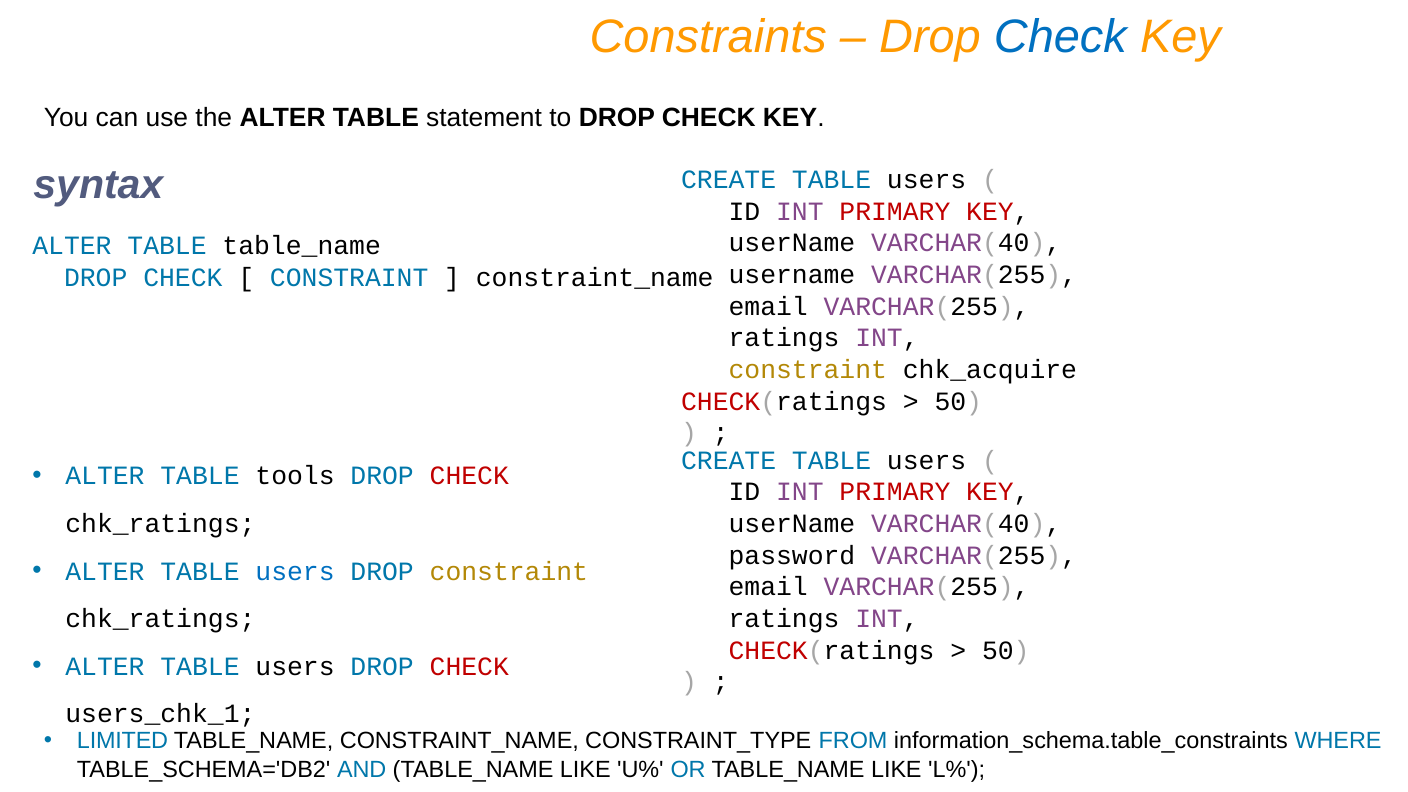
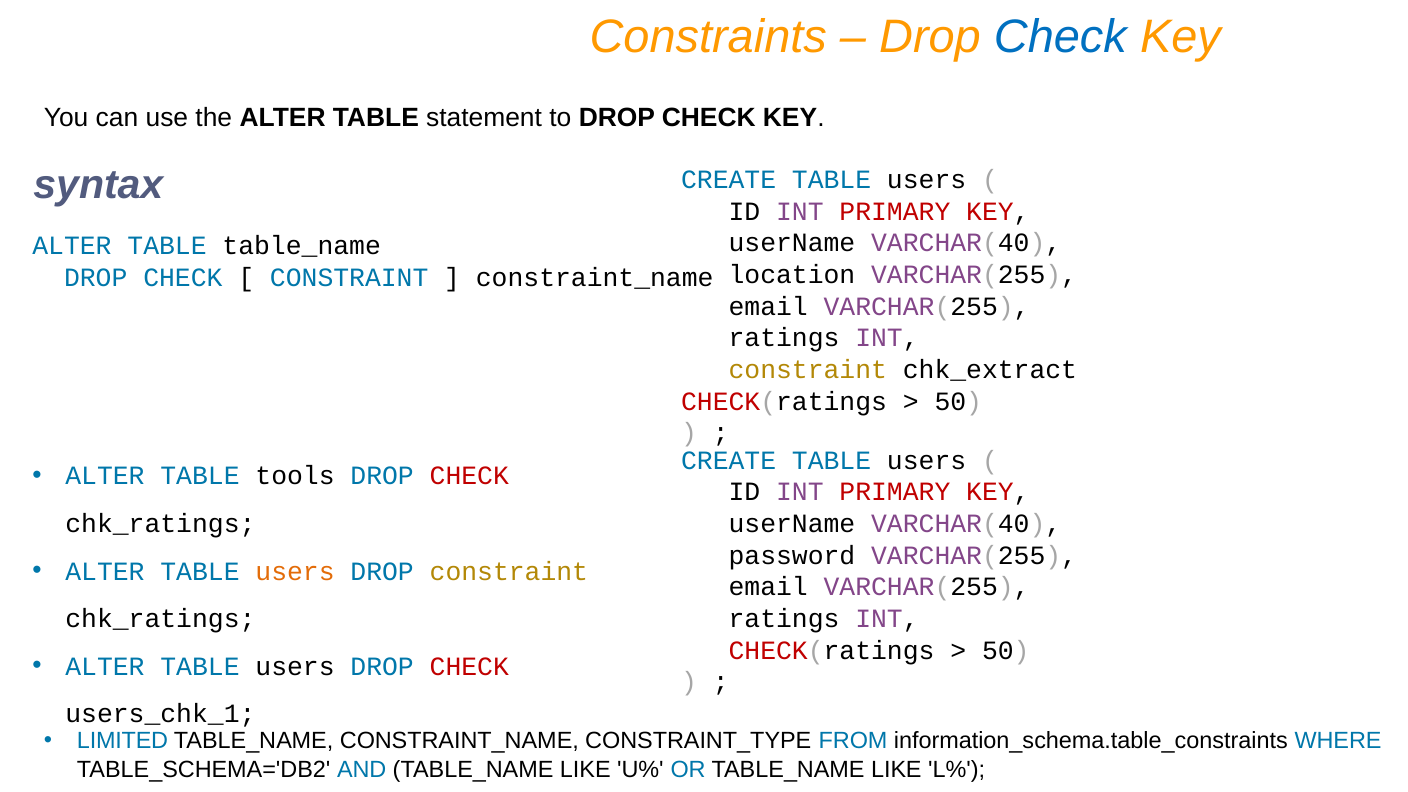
username at (792, 275): username -> location
chk_acquire: chk_acquire -> chk_extract
users at (295, 571) colour: blue -> orange
